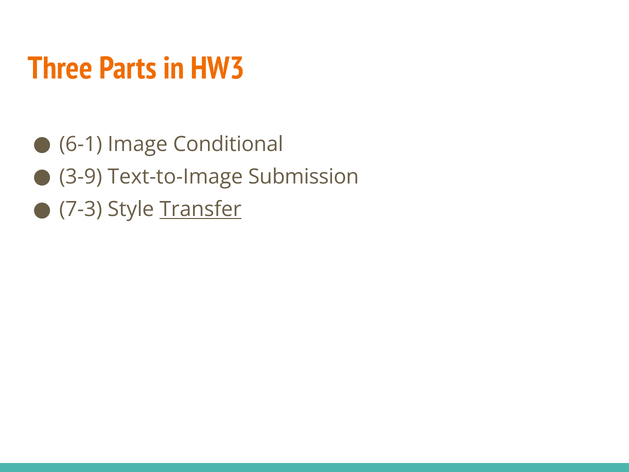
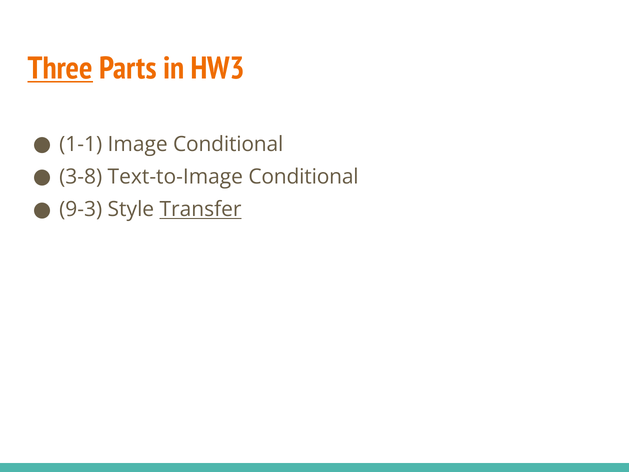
Three underline: none -> present
6-1: 6-1 -> 1-1
3-9: 3-9 -> 3-8
Text-to-Image Submission: Submission -> Conditional
7-3: 7-3 -> 9-3
